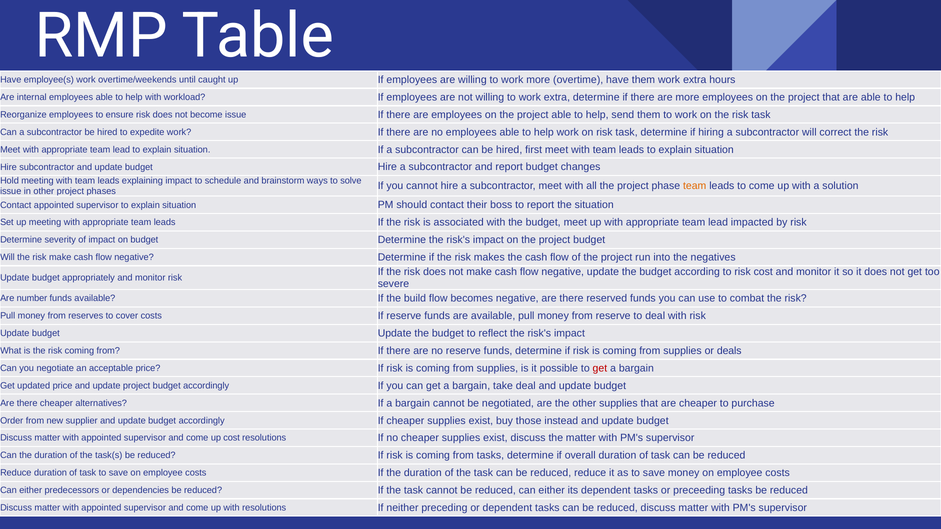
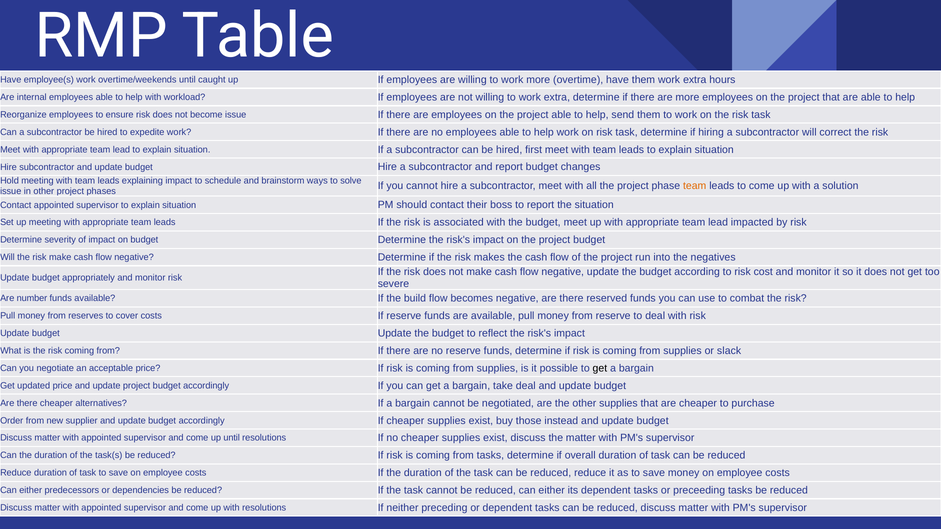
deals: deals -> slack
get at (600, 368) colour: red -> black
up cost: cost -> until
